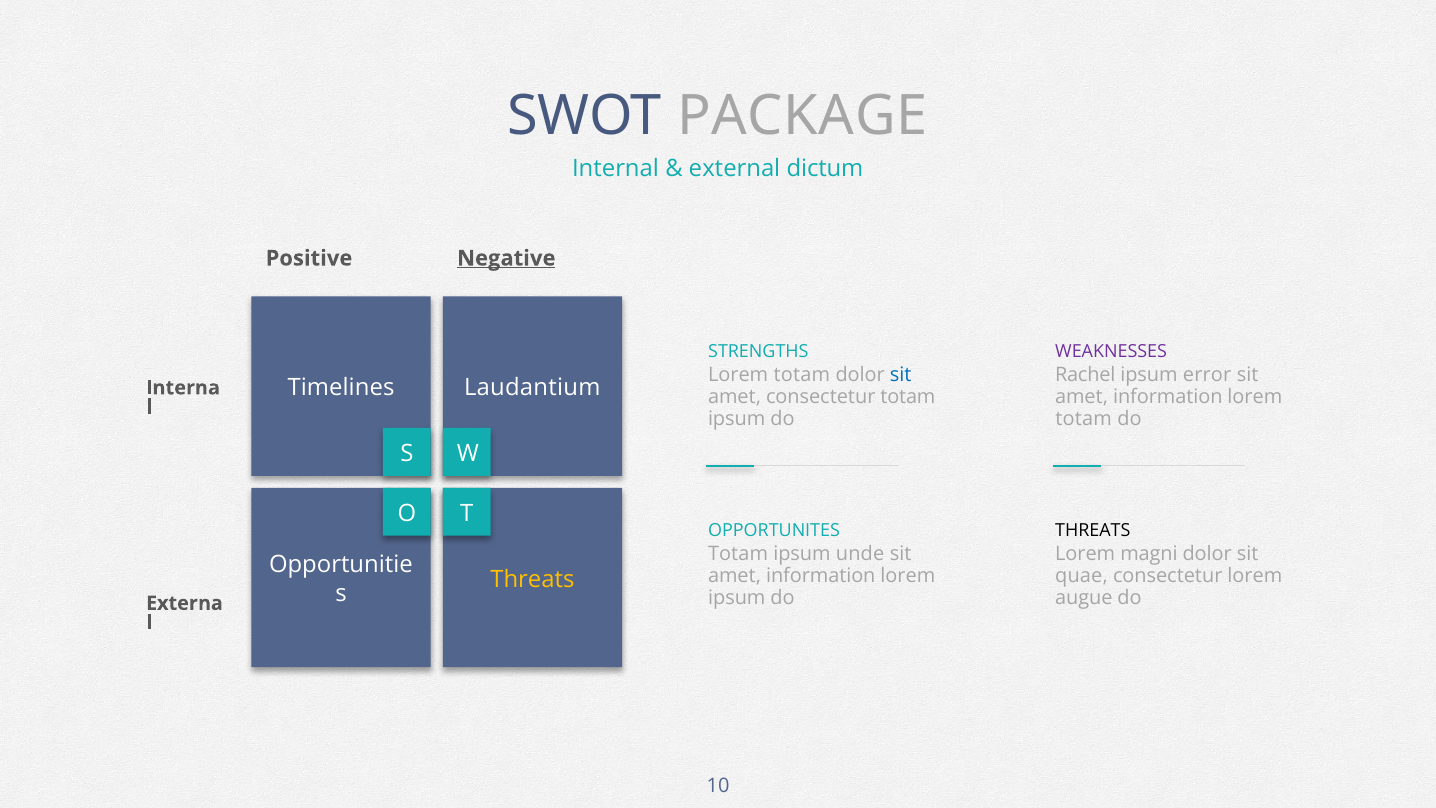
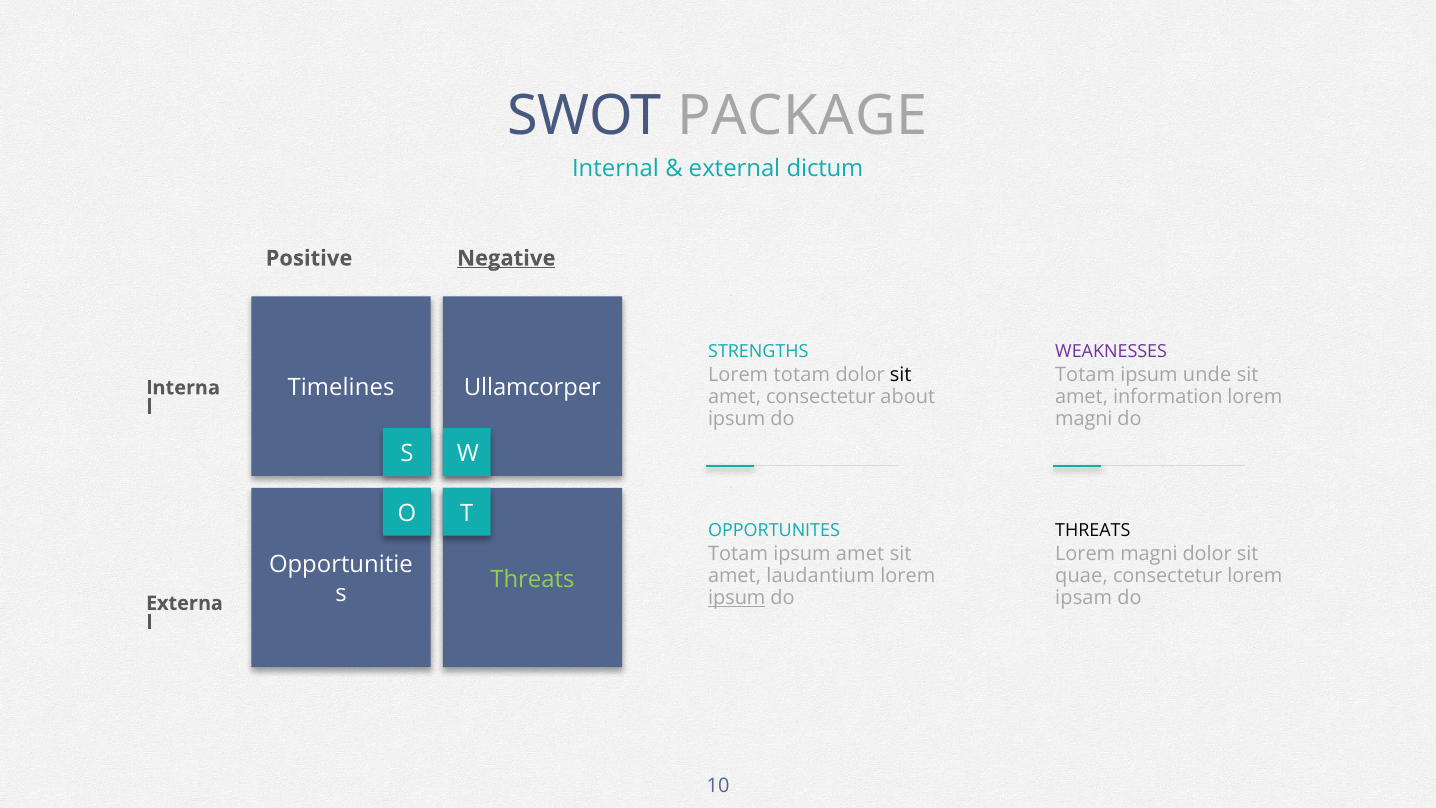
sit at (901, 375) colour: blue -> black
Rachel at (1085, 375): Rachel -> Totam
error: error -> unde
Laudantium: Laudantium -> Ullamcorper
consectetur totam: totam -> about
totam at (1084, 419): totam -> magni
ipsum unde: unde -> amet
information at (821, 576): information -> laudantium
Threats at (532, 579) colour: yellow -> light green
ipsum at (737, 598) underline: none -> present
augue: augue -> ipsam
